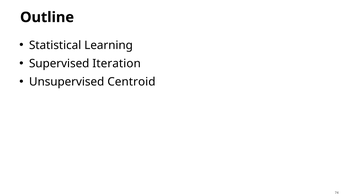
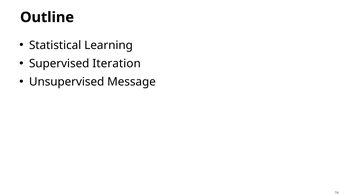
Centroid: Centroid -> Message
